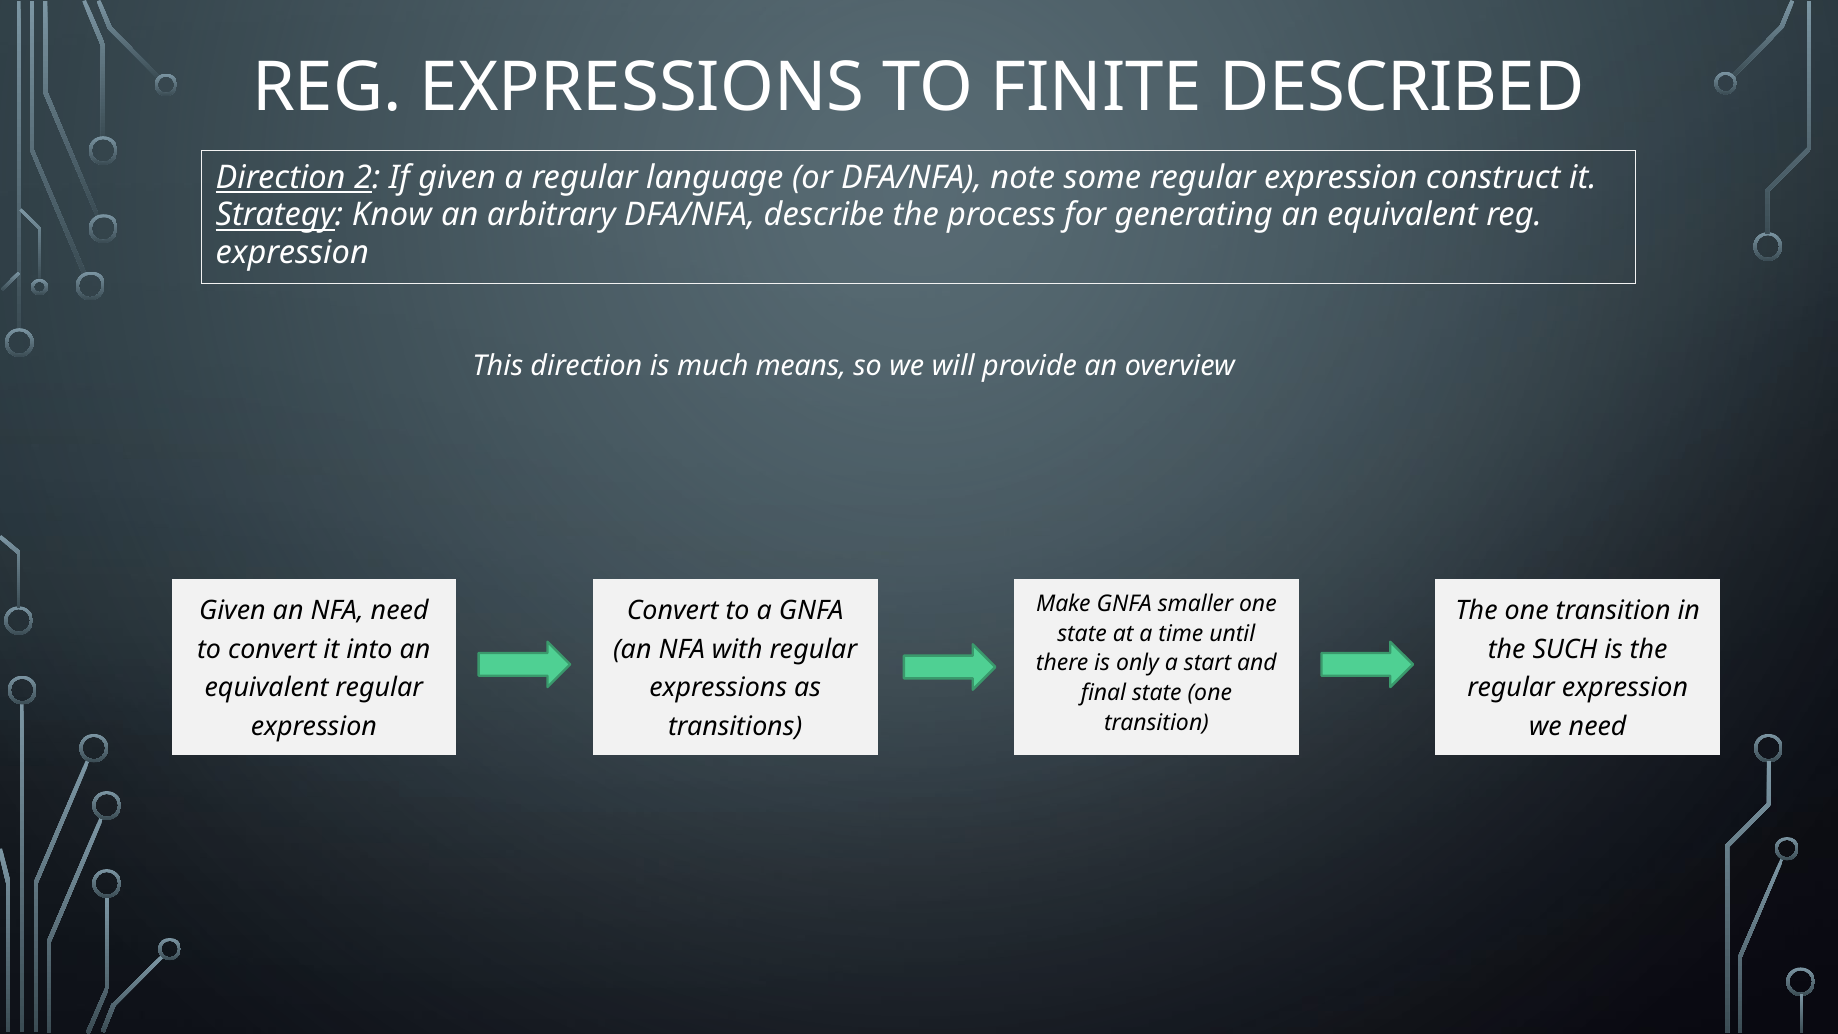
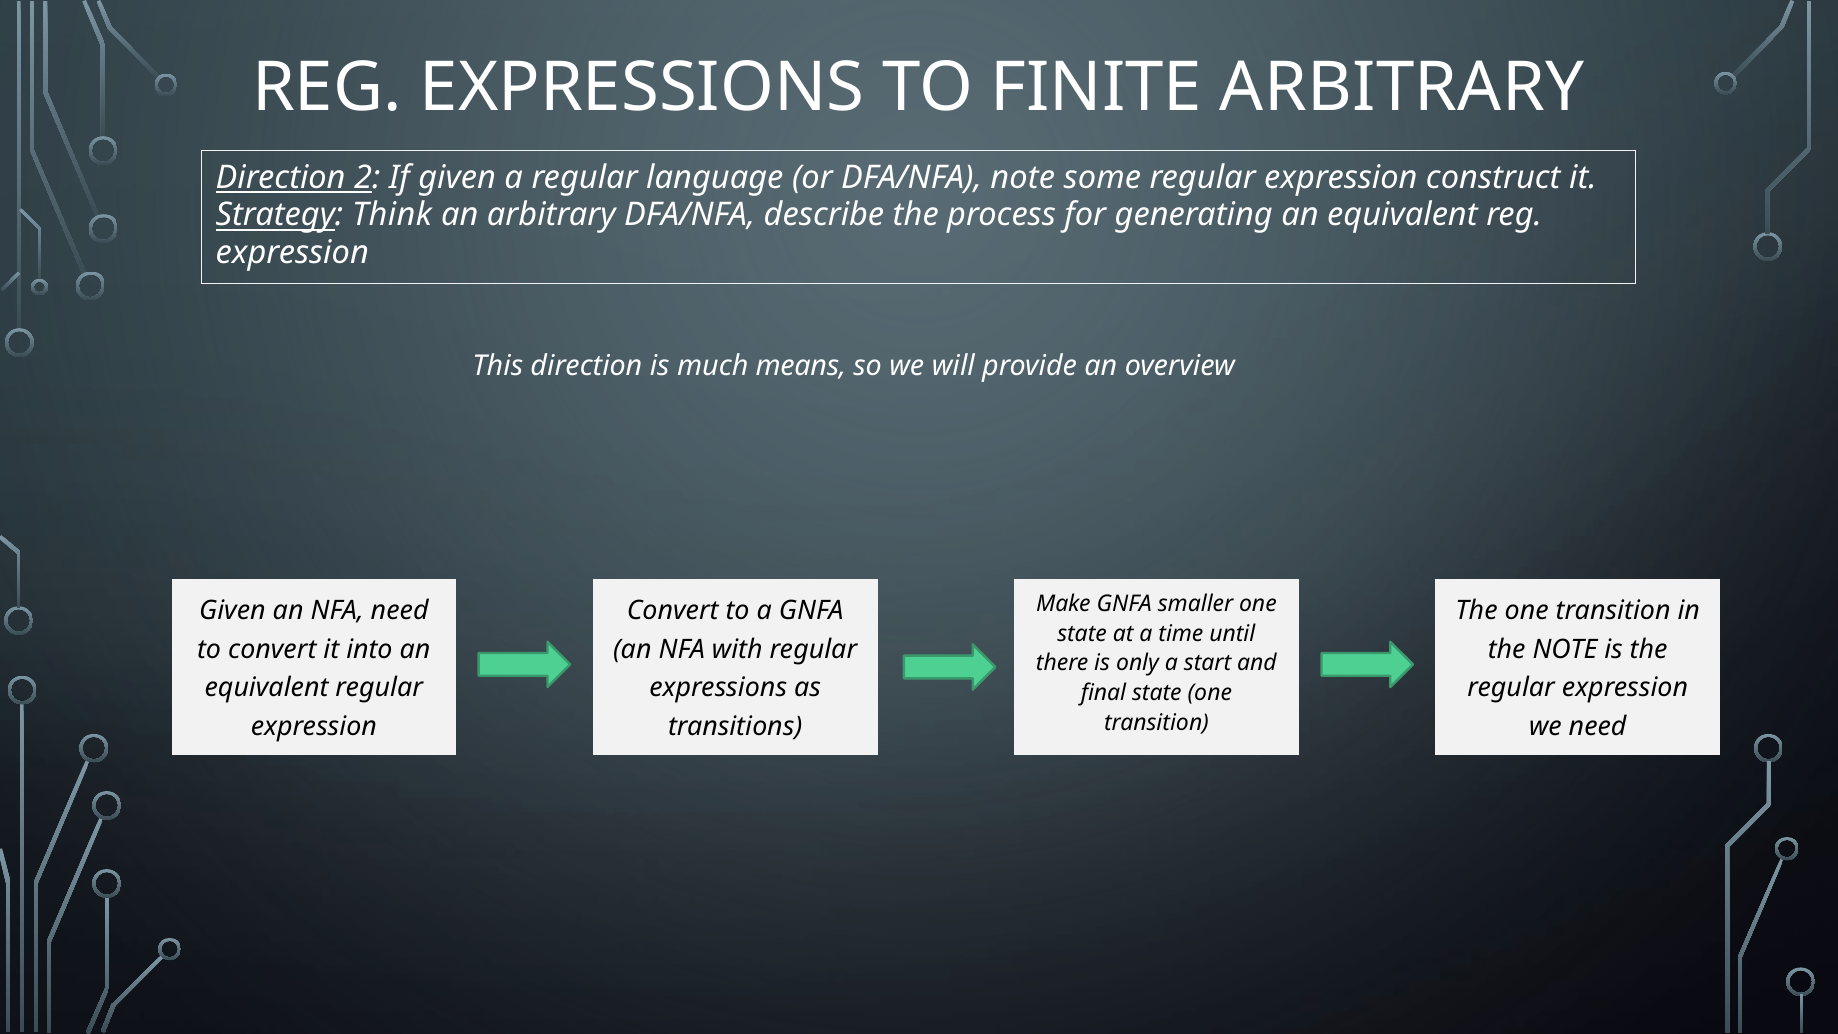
FINITE DESCRIBED: DESCRIBED -> ARBITRARY
Know: Know -> Think
the SUCH: SUCH -> NOTE
